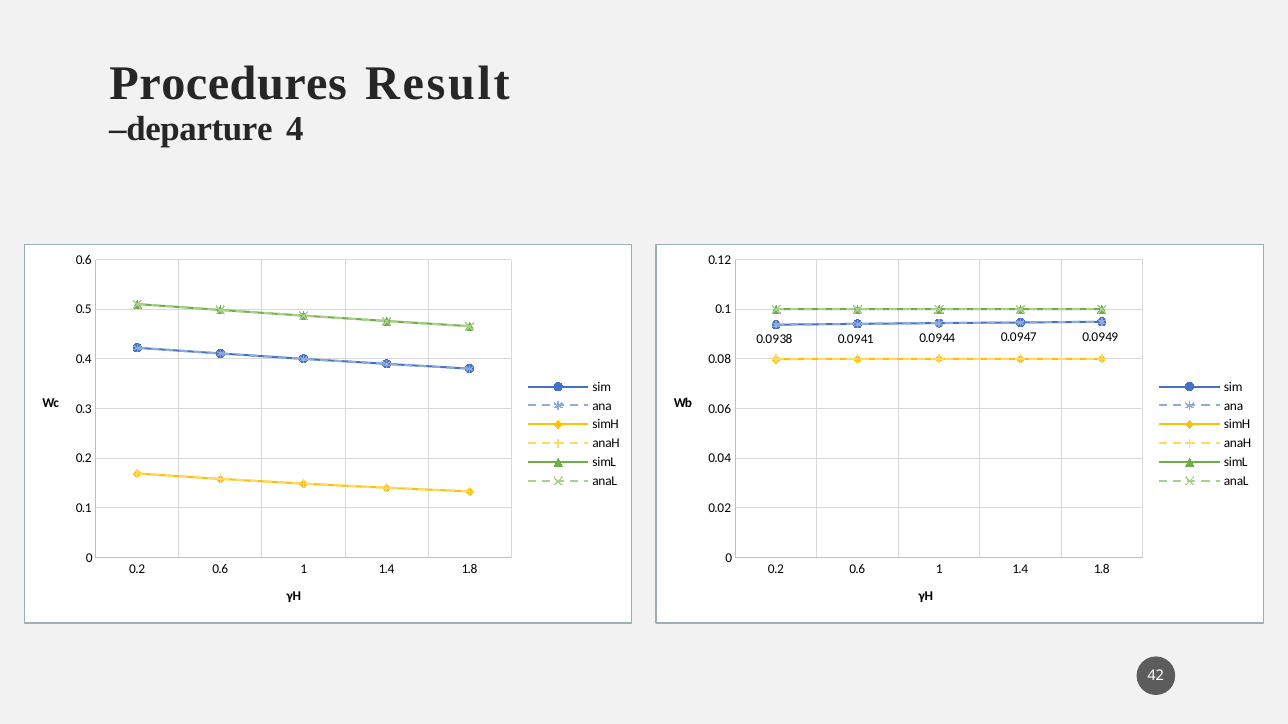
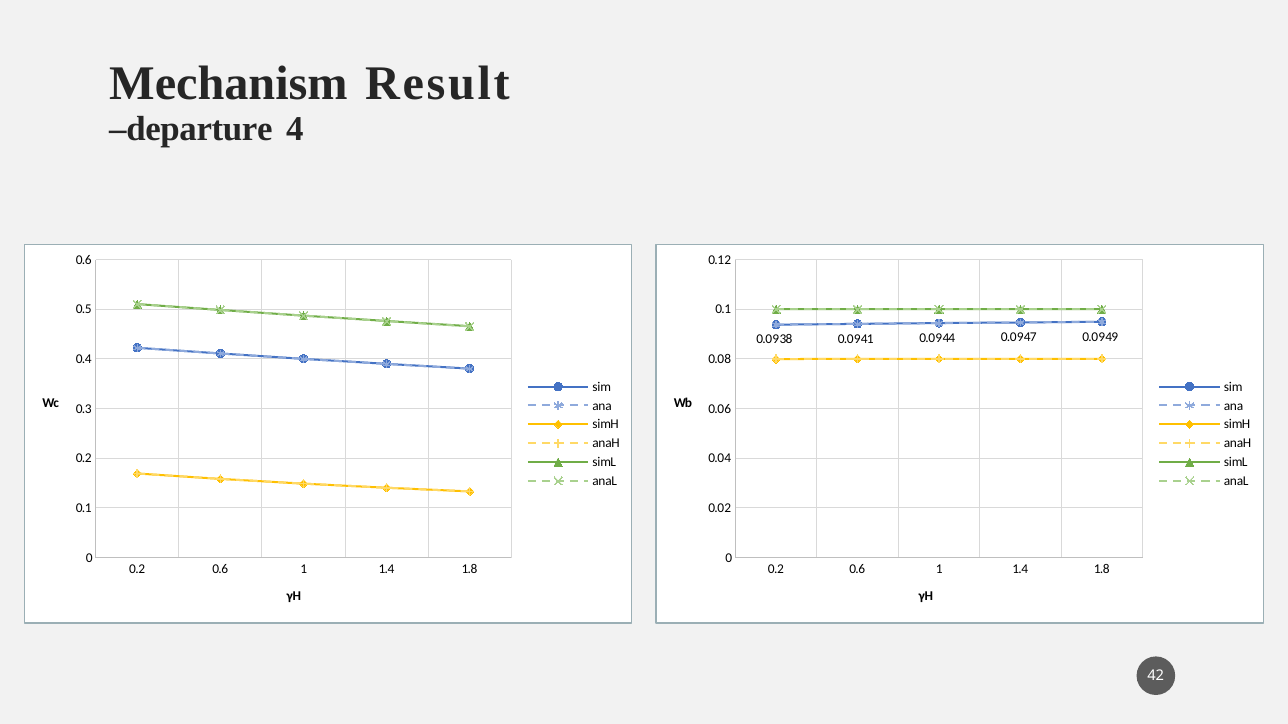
Procedures: Procedures -> Mechanism
